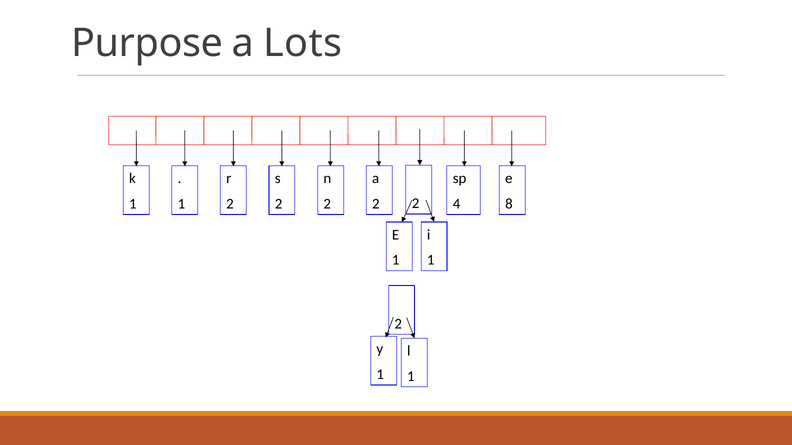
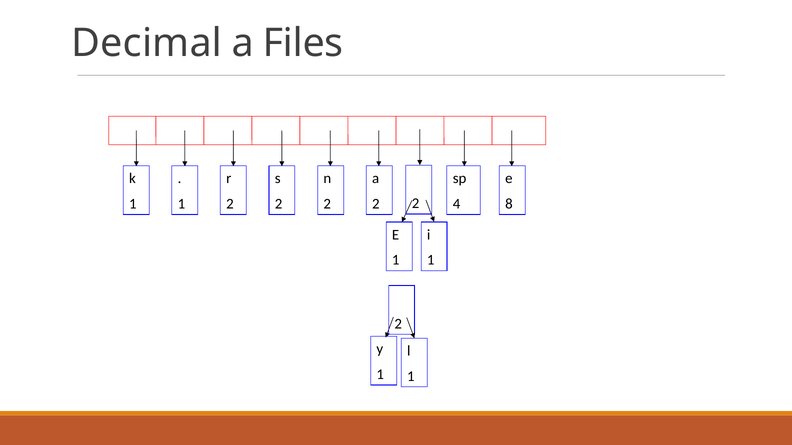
Purpose: Purpose -> Decimal
Lots: Lots -> Files
